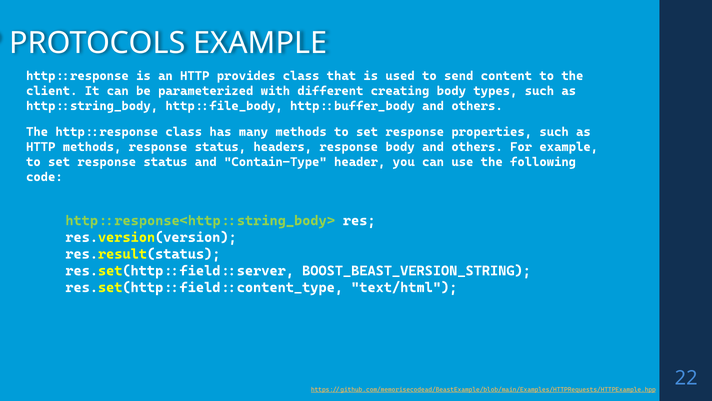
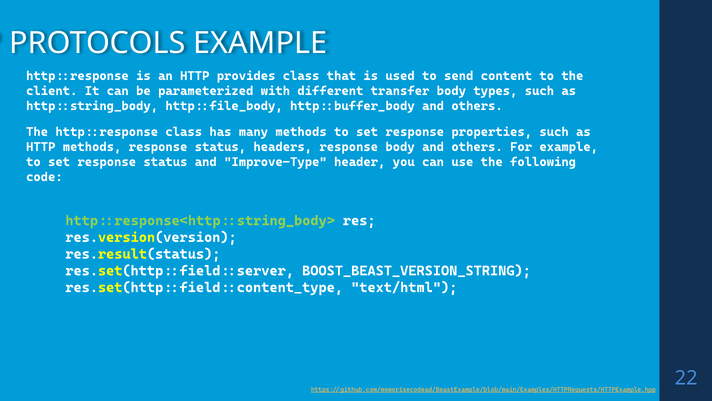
creating: creating -> transfer
Contain-Type: Contain-Type -> Improve-Type
